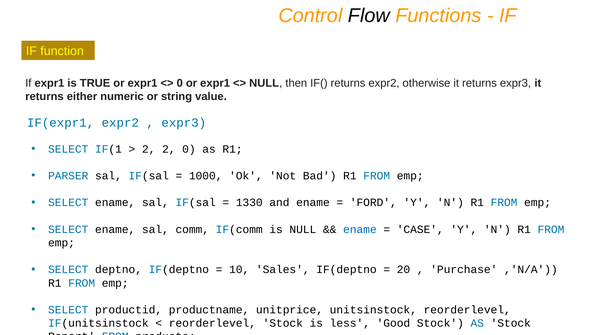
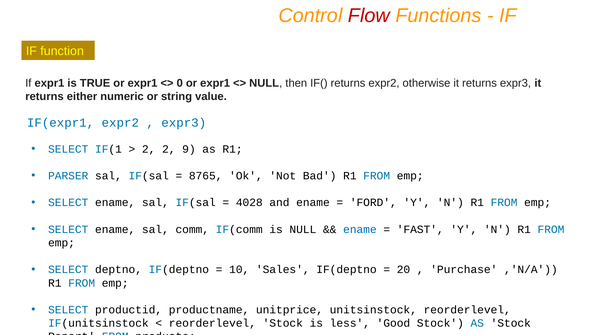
Flow colour: black -> red
2 0: 0 -> 9
1000: 1000 -> 8765
1330: 1330 -> 4028
CASE: CASE -> FAST
